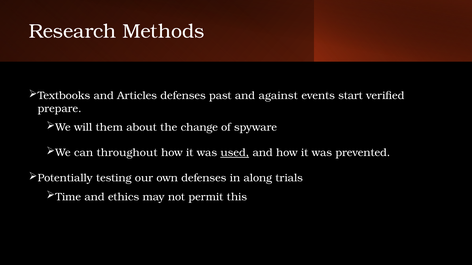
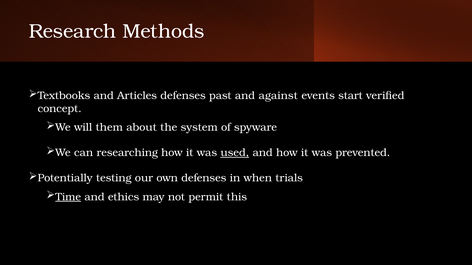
prepare: prepare -> concept
change: change -> system
throughout: throughout -> researching
along: along -> when
Time underline: none -> present
